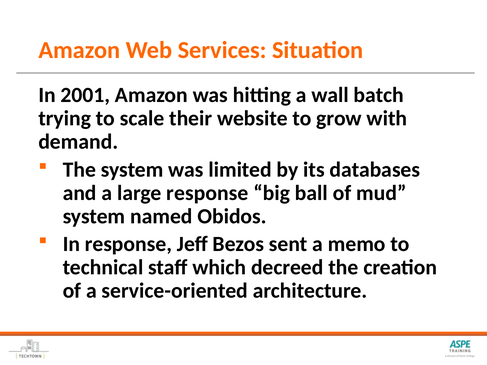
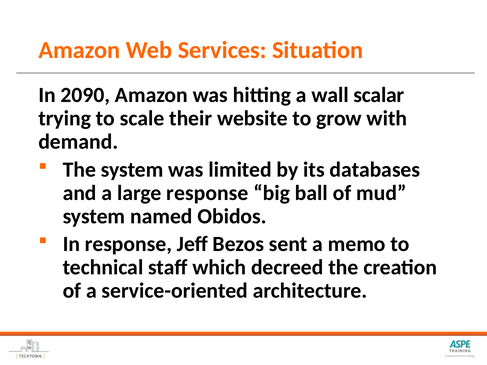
2001: 2001 -> 2090
batch: batch -> scalar
